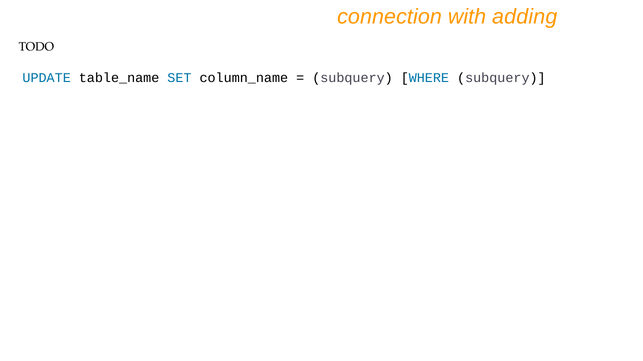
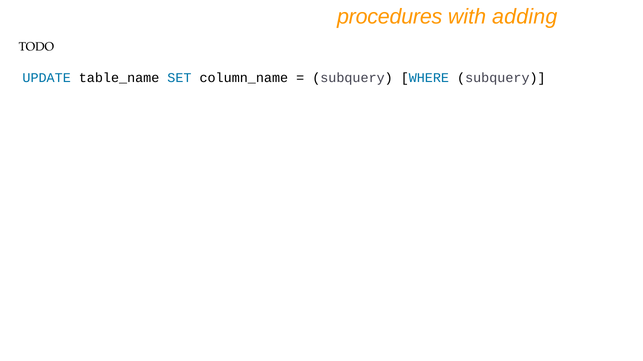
connection: connection -> procedures
